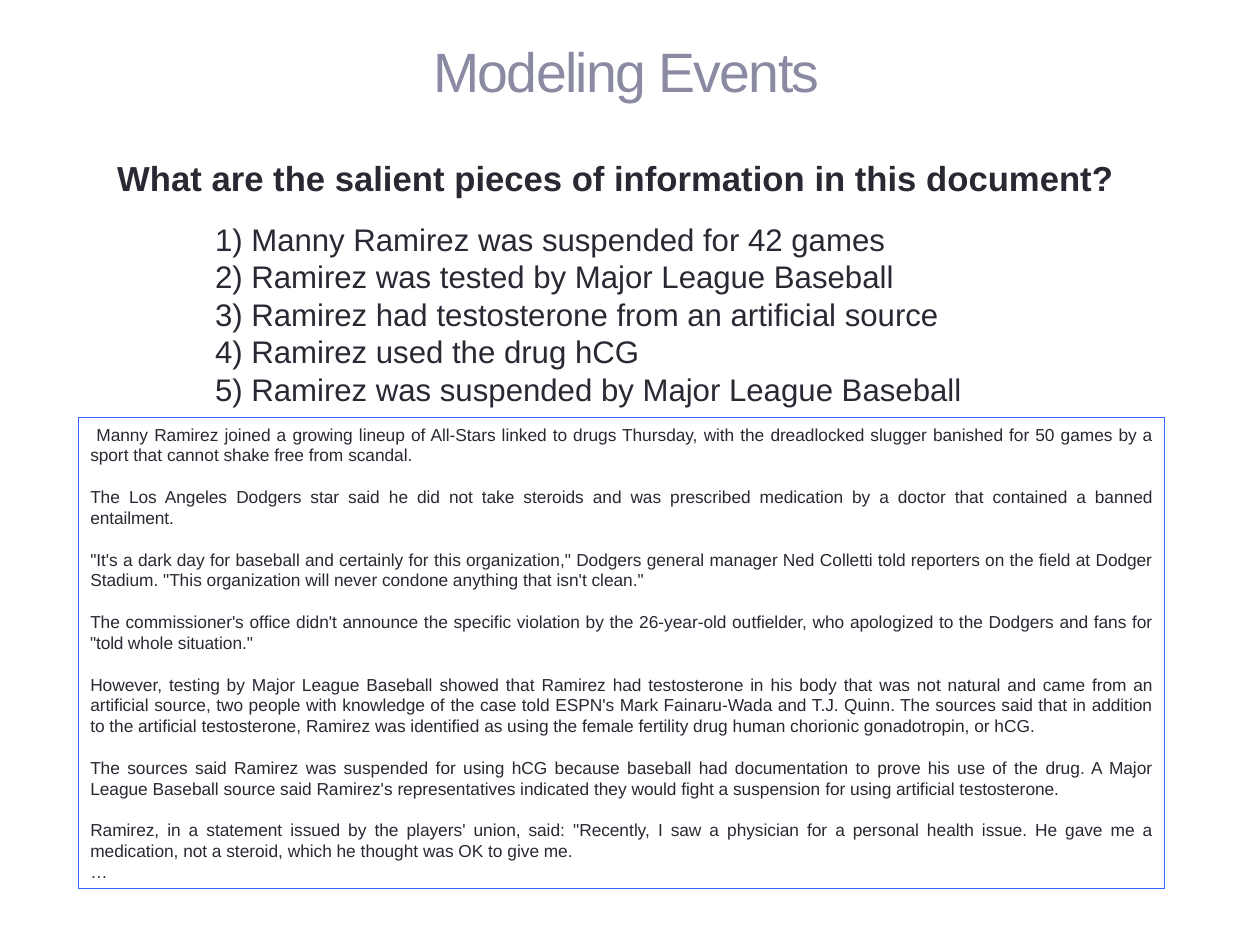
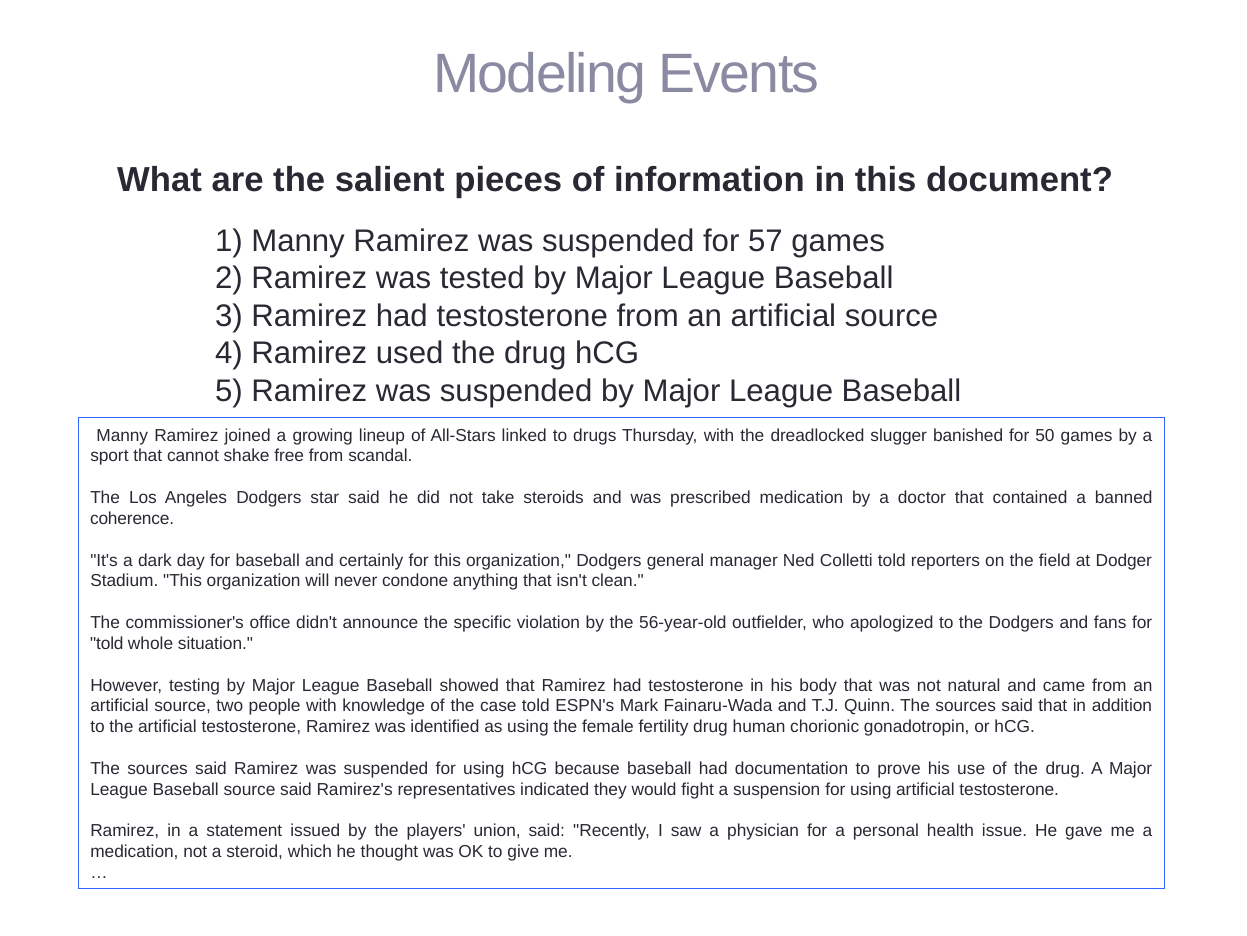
42: 42 -> 57
entailment: entailment -> coherence
26-year-old: 26-year-old -> 56-year-old
